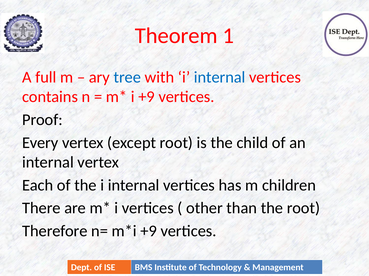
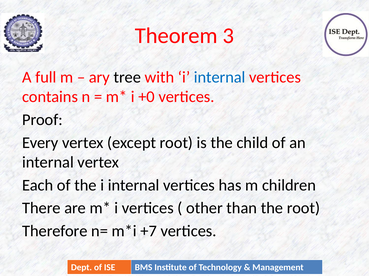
1: 1 -> 3
tree colour: blue -> black
i +9: +9 -> +0
+9 at (149, 232): +9 -> +7
